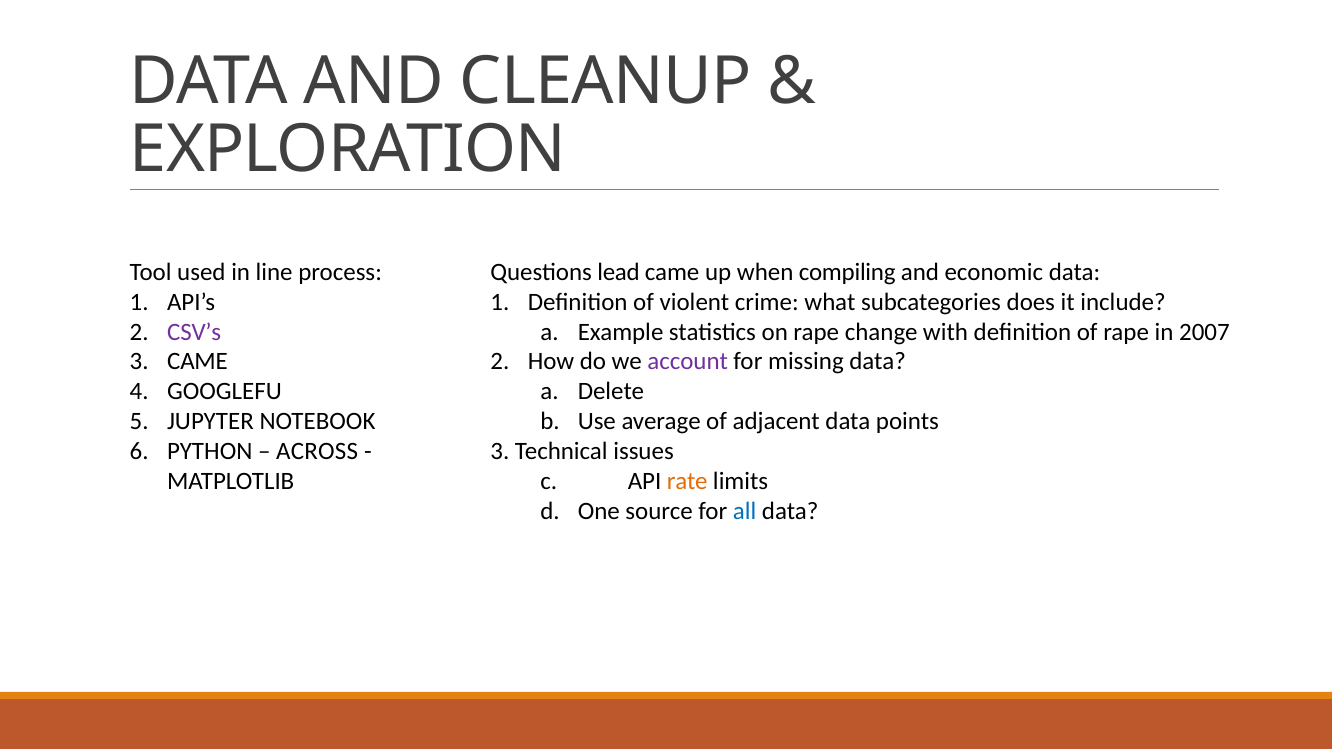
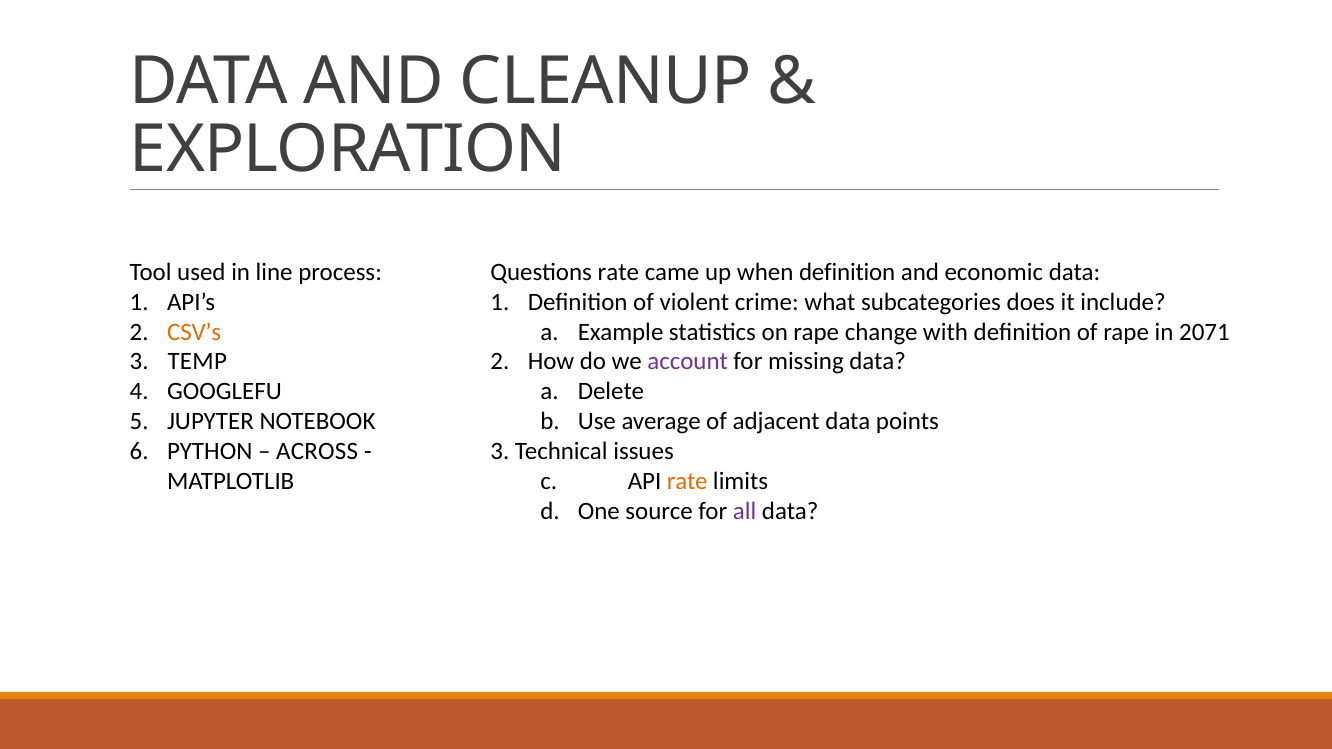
Questions lead: lead -> rate
when compiling: compiling -> definition
CSV’s colour: purple -> orange
2007: 2007 -> 2071
3 CAME: CAME -> TEMP
all colour: blue -> purple
